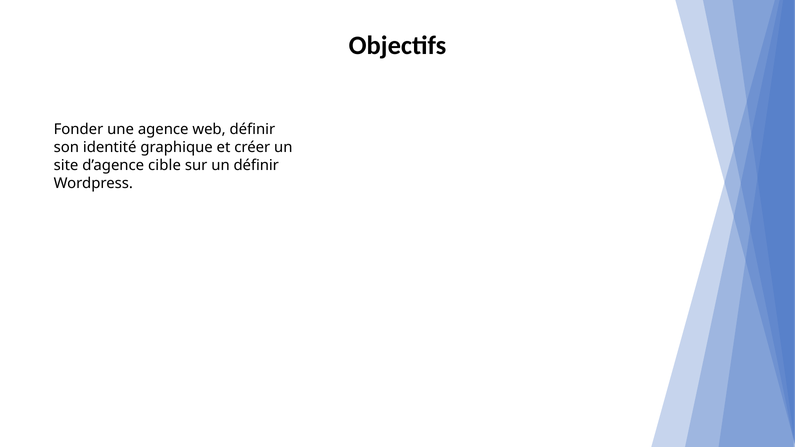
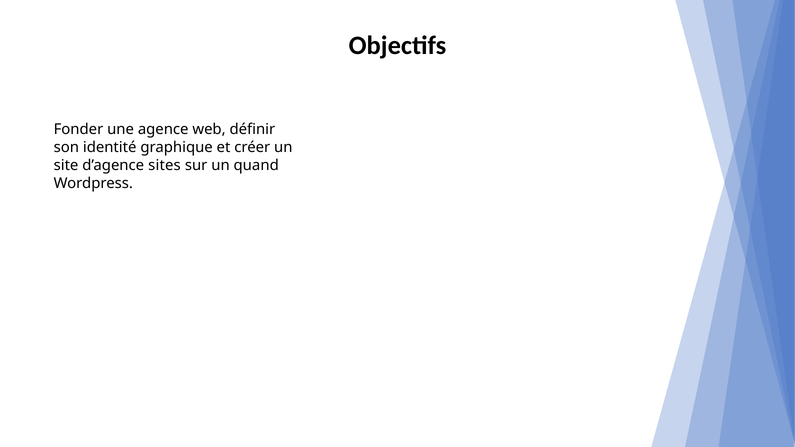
cible: cible -> sites
un définir: définir -> quand
